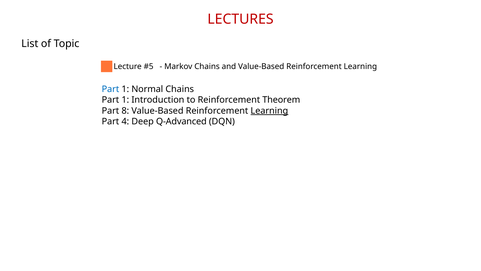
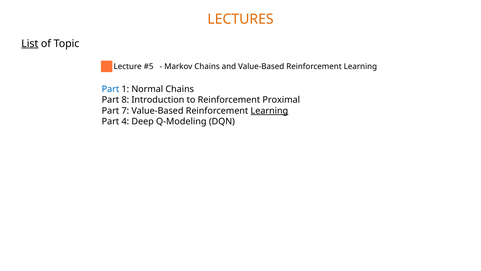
LECTURES colour: red -> orange
List underline: none -> present
1 at (125, 100): 1 -> 8
Theorem: Theorem -> Proximal
8: 8 -> 7
Q-Advanced: Q-Advanced -> Q-Modeling
